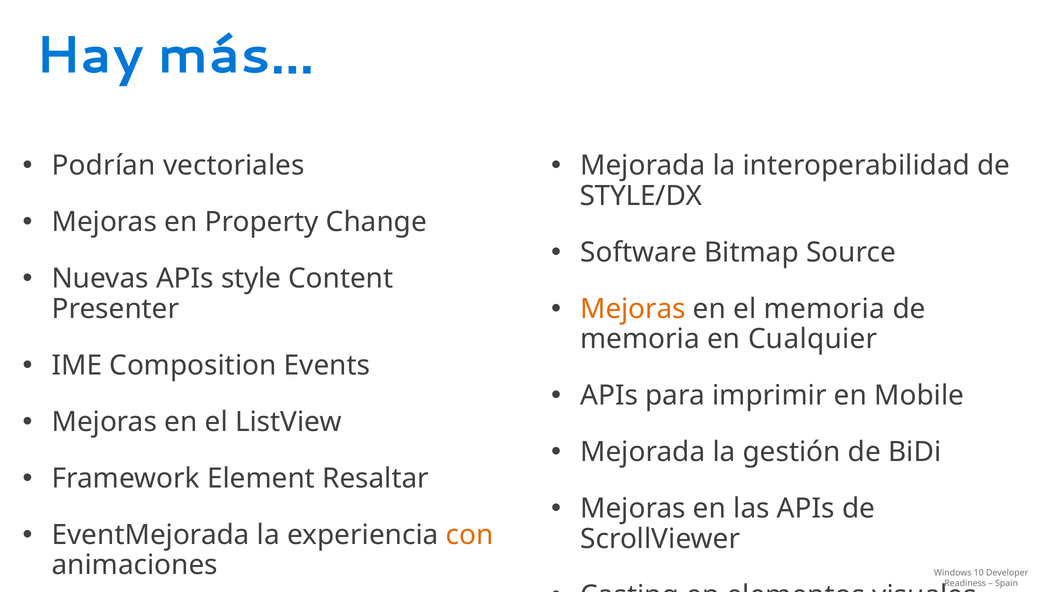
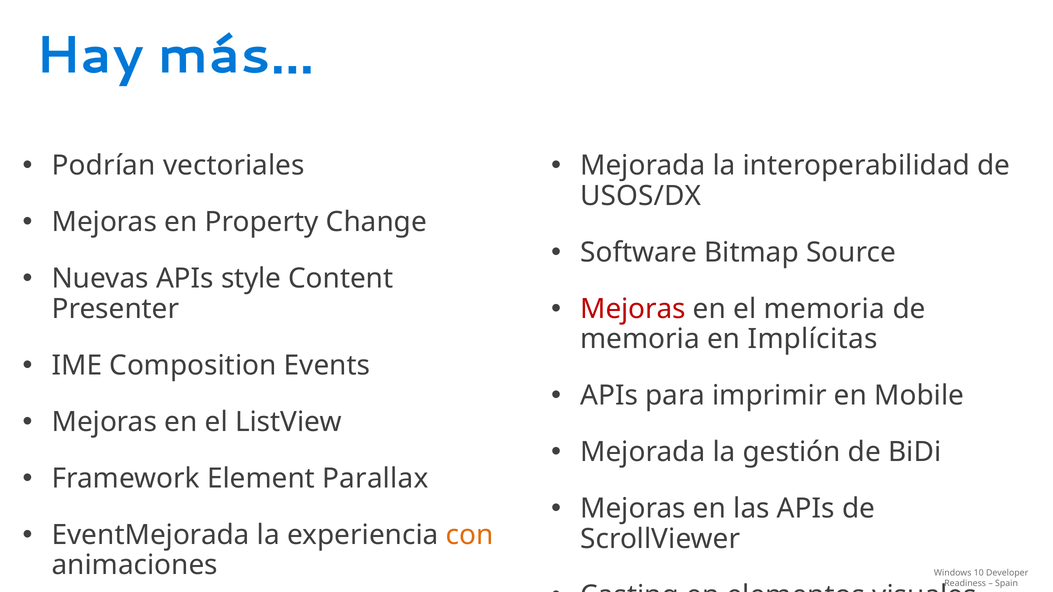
STYLE/DX: STYLE/DX -> USOS/DX
Mejoras at (633, 309) colour: orange -> red
Cualquier: Cualquier -> Implícitas
Resaltar: Resaltar -> Parallax
